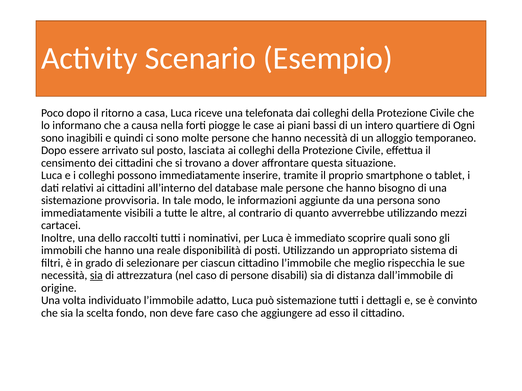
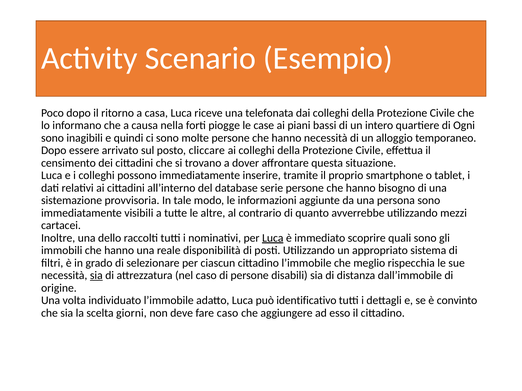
lasciata: lasciata -> cliccare
male: male -> serie
Luca at (273, 238) underline: none -> present
può sistemazione: sistemazione -> identificativo
fondo: fondo -> giorni
